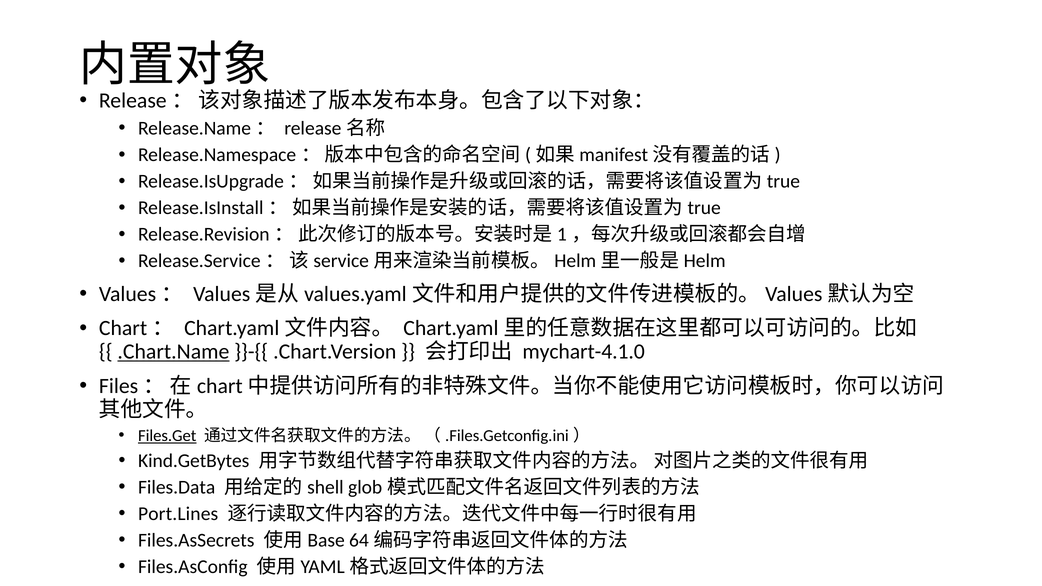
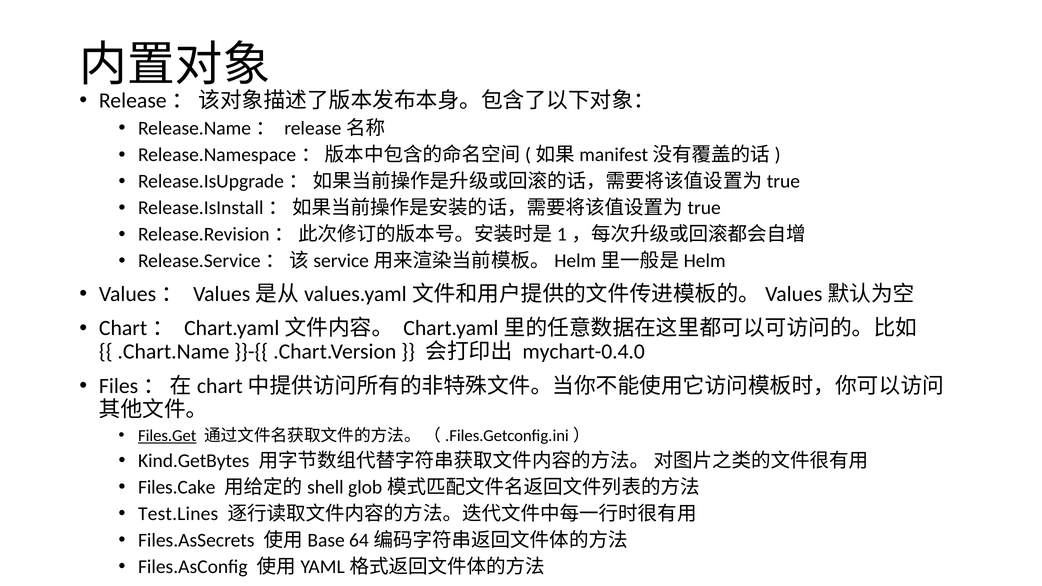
.Chart.Name underline: present -> none
mychart-4.1.0: mychart-4.1.0 -> mychart-0.4.0
Files.Data: Files.Data -> Files.Cake
Port.Lines: Port.Lines -> Test.Lines
